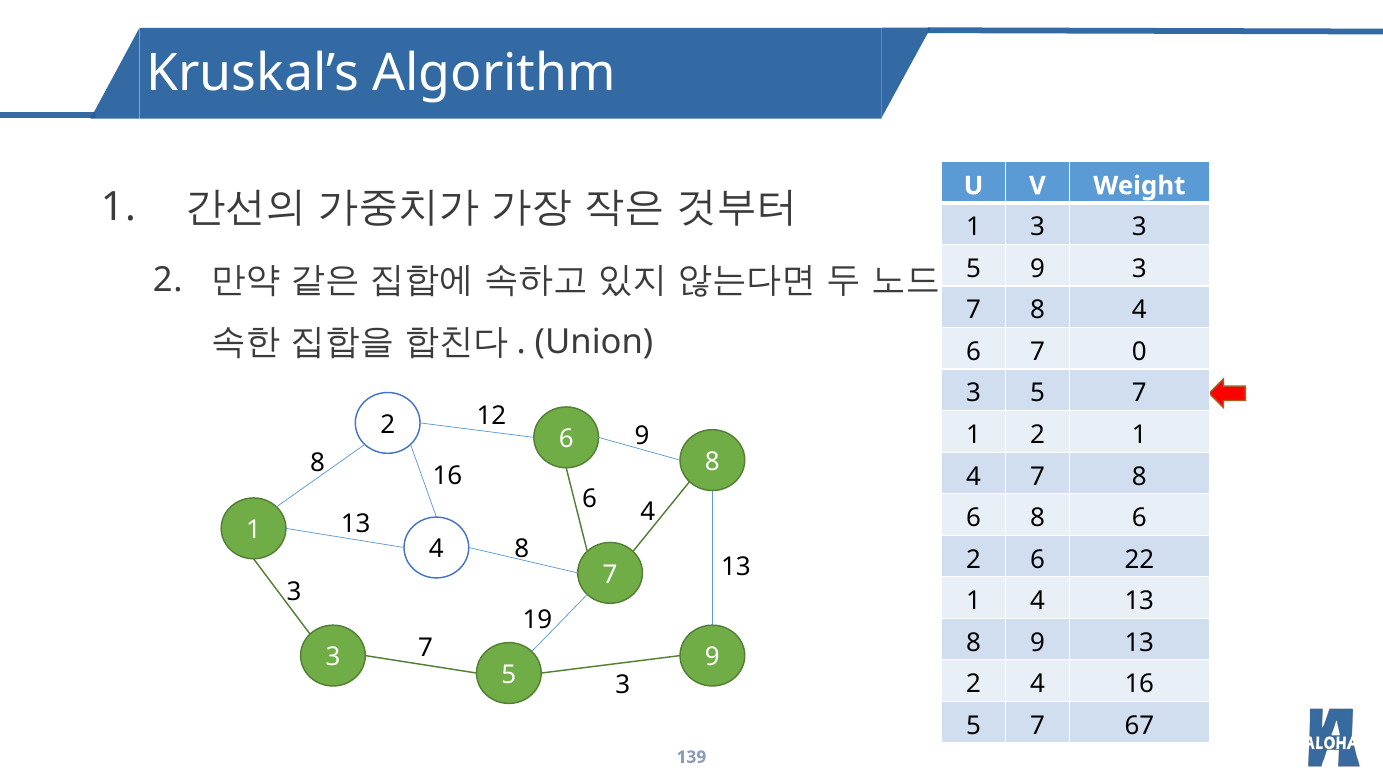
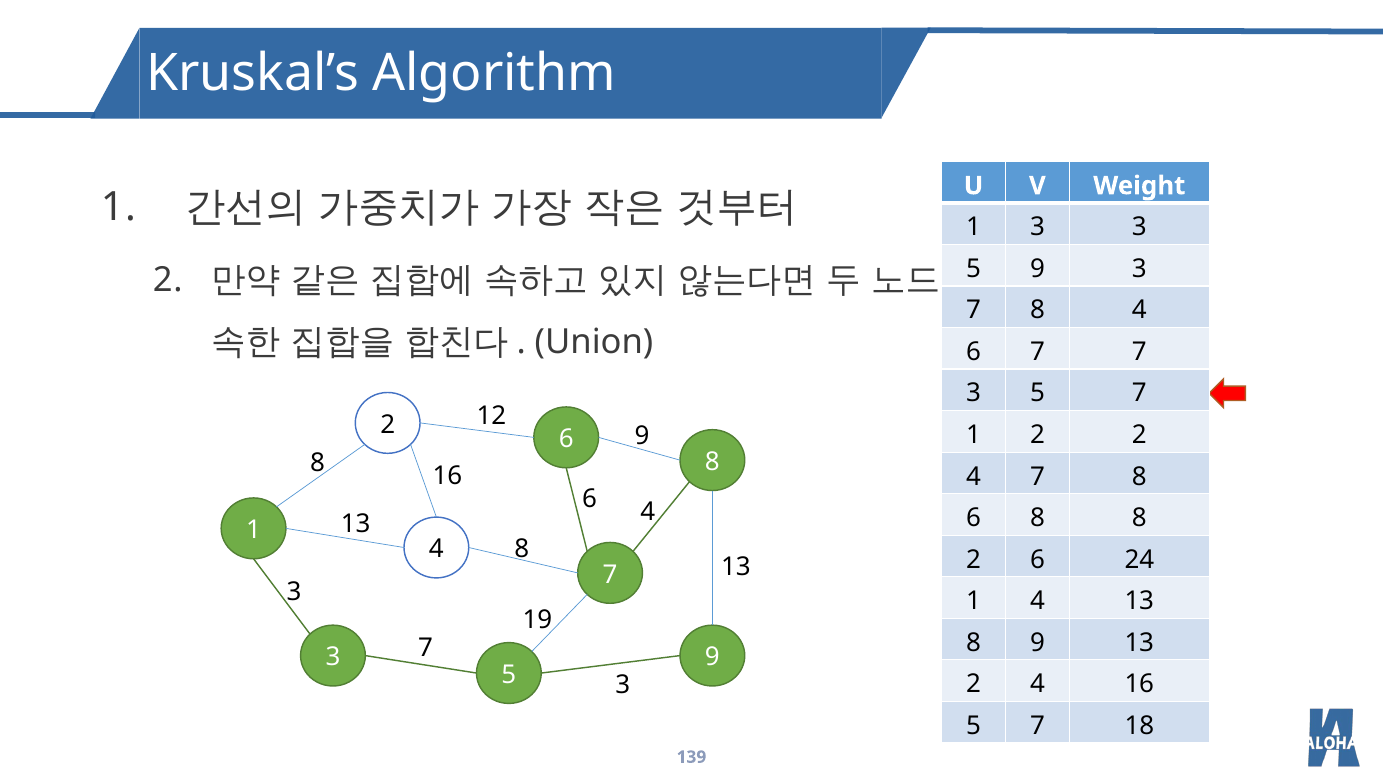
7 0: 0 -> 7
2 1: 1 -> 2
6 8 6: 6 -> 8
22: 22 -> 24
67: 67 -> 18
